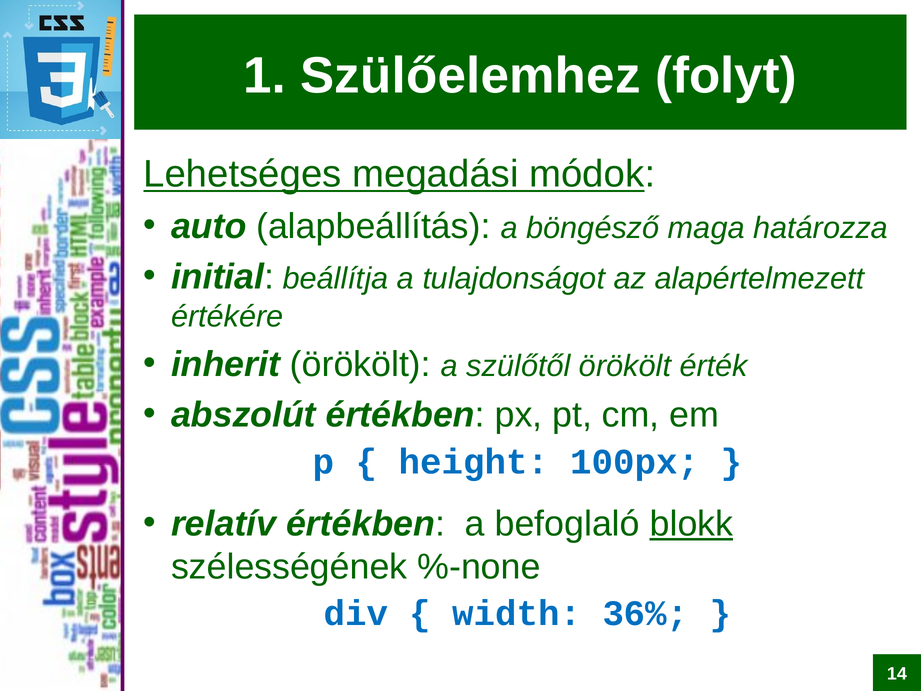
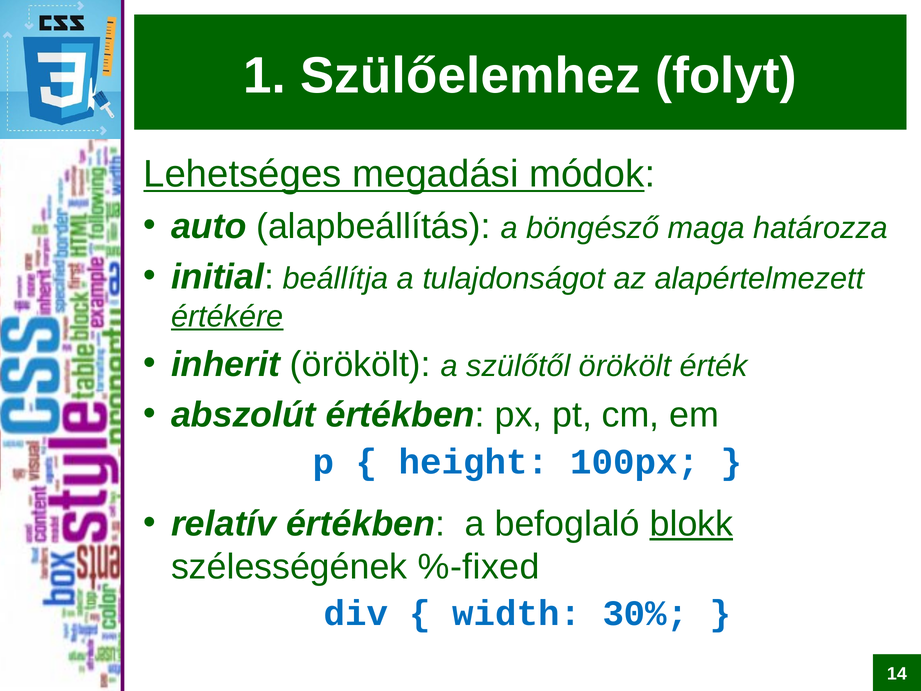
értékére underline: none -> present
%-none: %-none -> %-fixed
36%: 36% -> 30%
